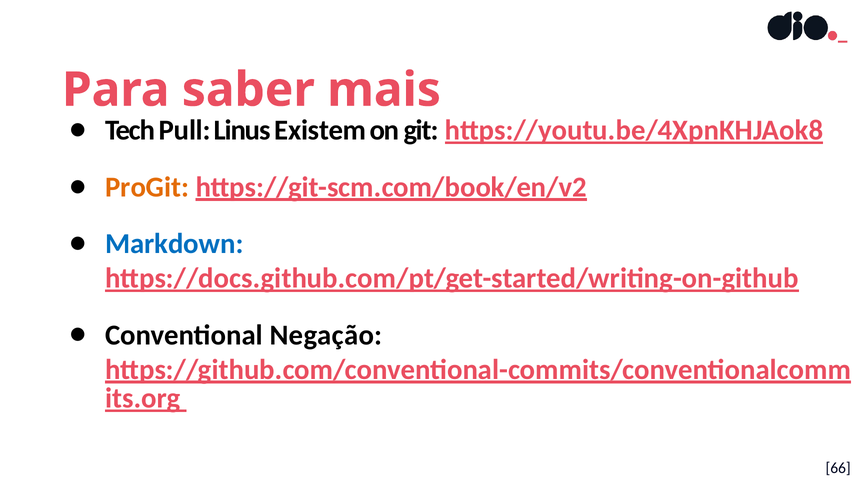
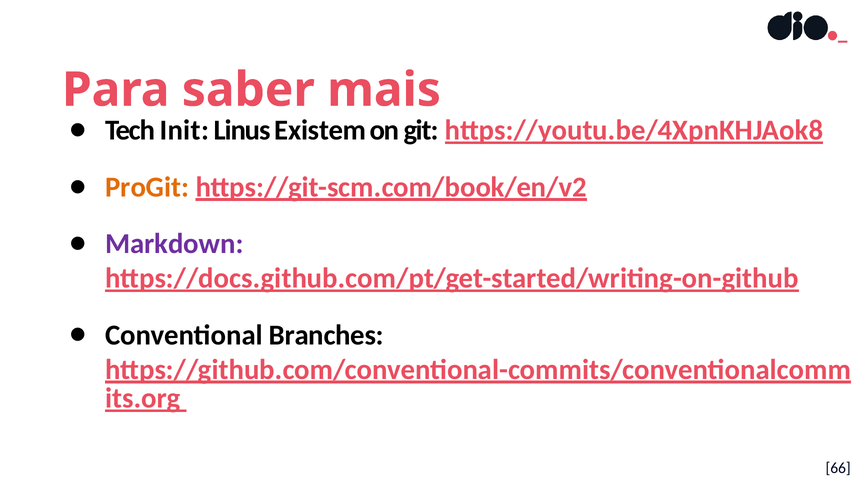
Pull: Pull -> Init
Markdown colour: blue -> purple
Negação: Negação -> Branches
